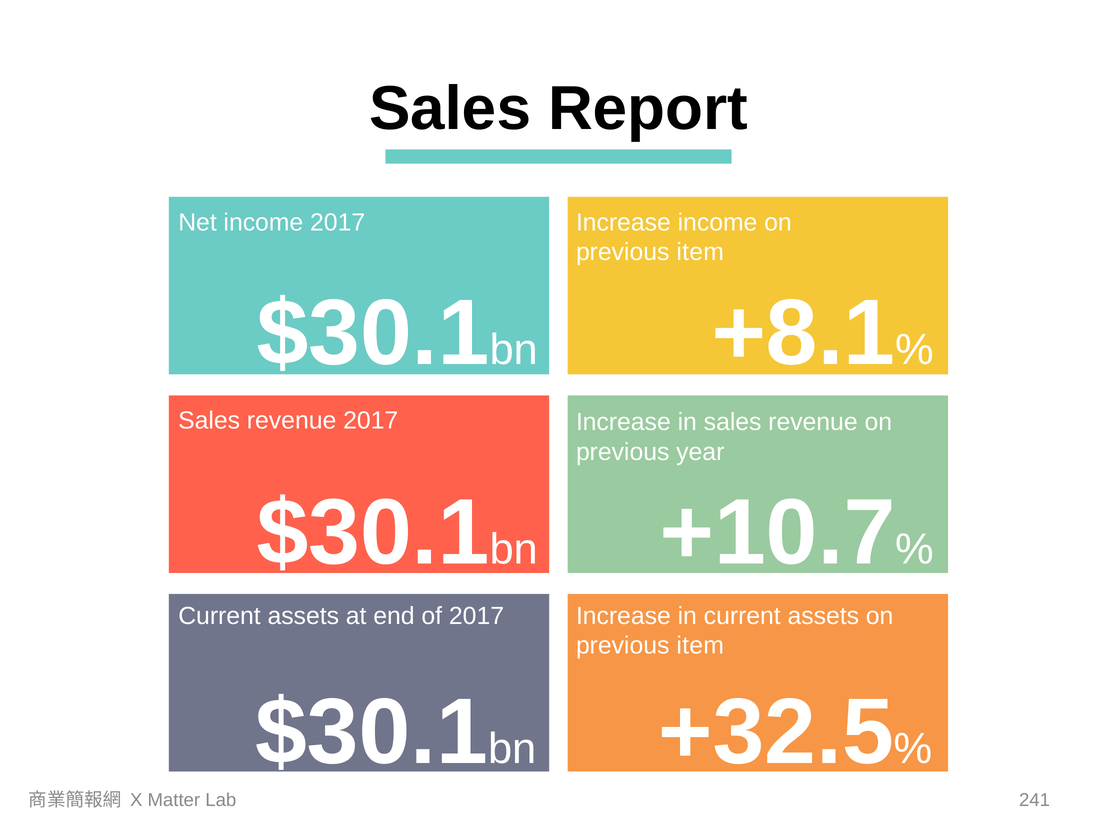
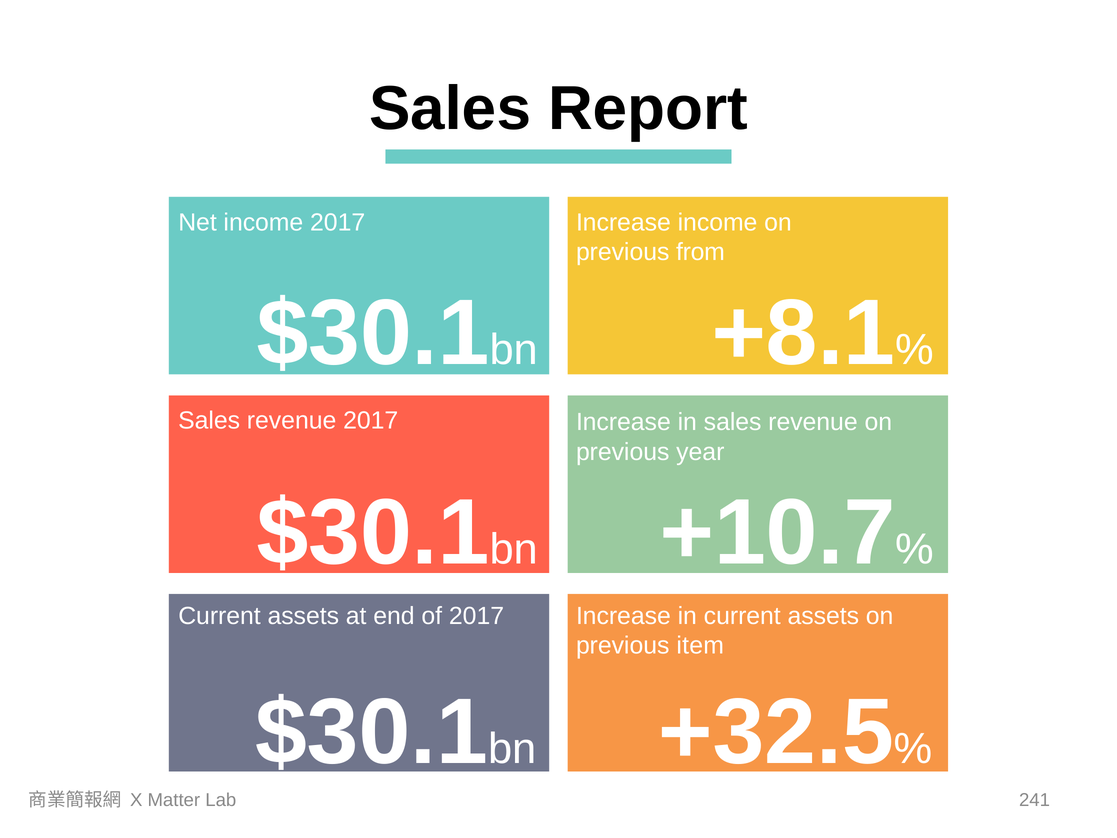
item at (700, 252): item -> from
